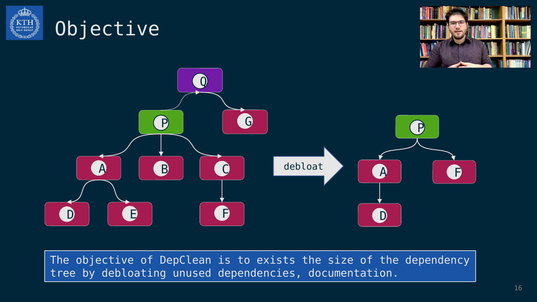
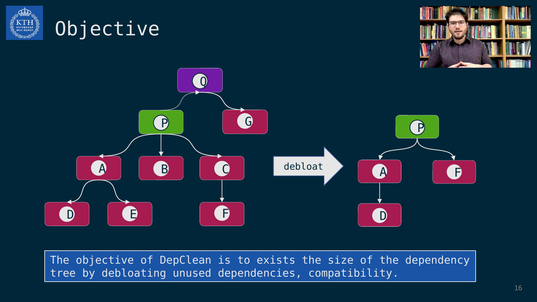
documentation: documentation -> compatibility
